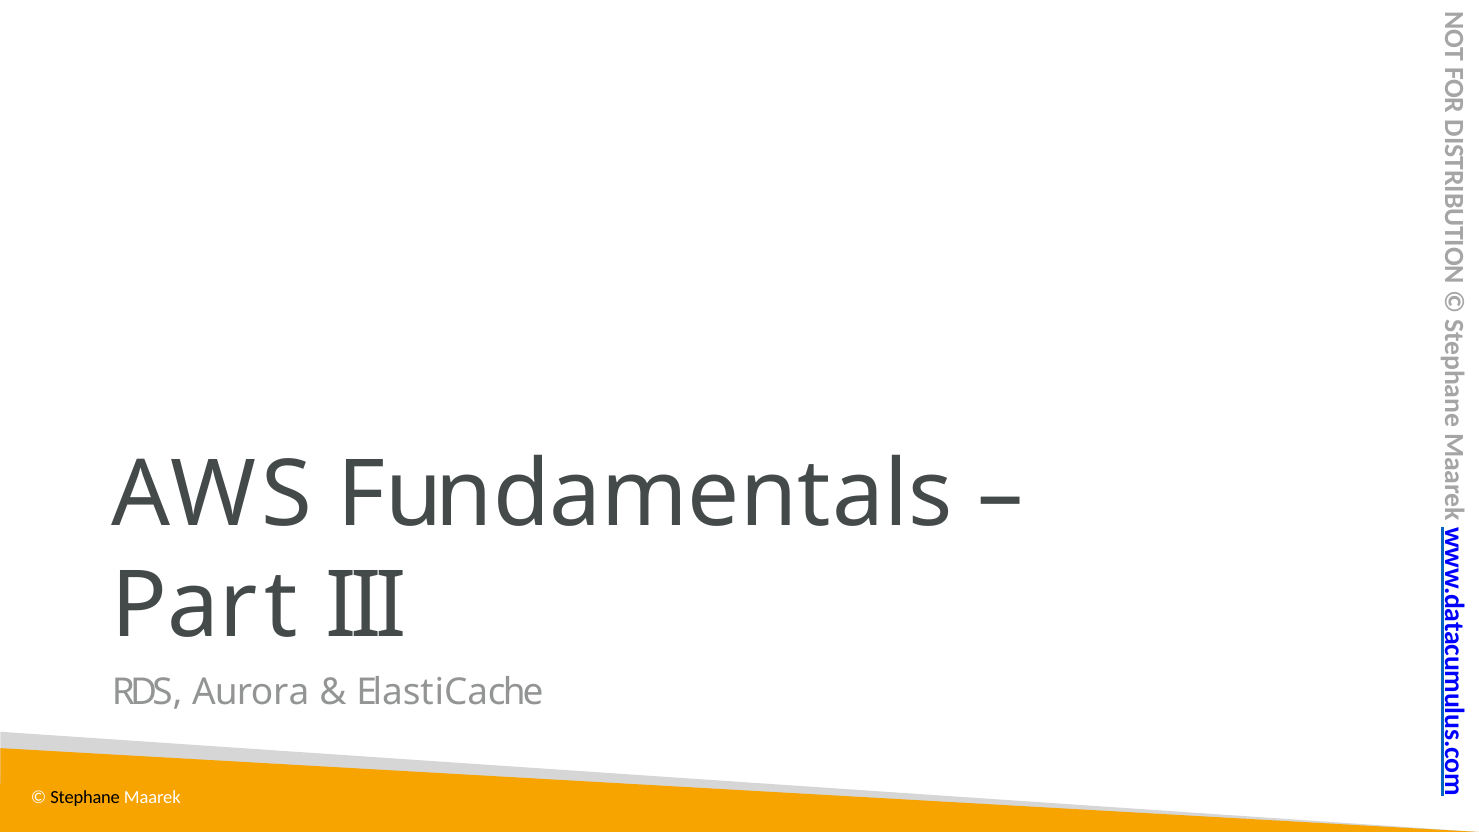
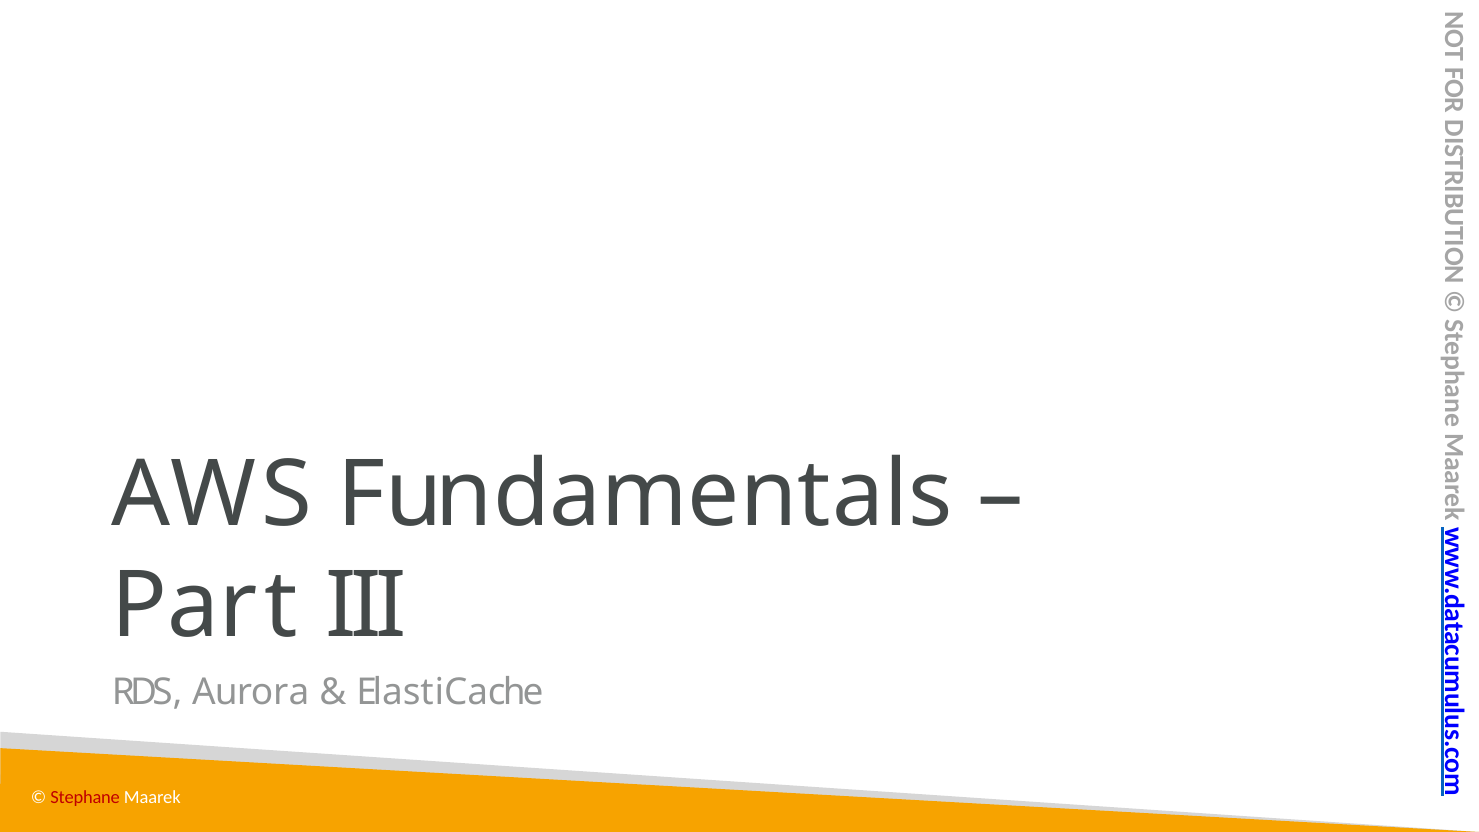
Stephane colour: black -> red
